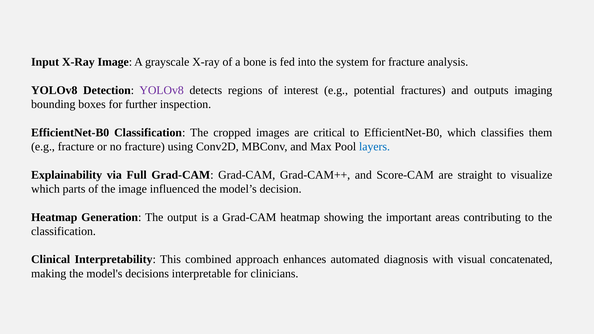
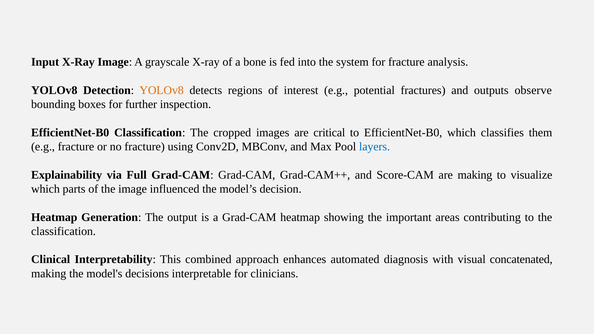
YOLOv8 at (162, 90) colour: purple -> orange
imaging: imaging -> observe
are straight: straight -> making
